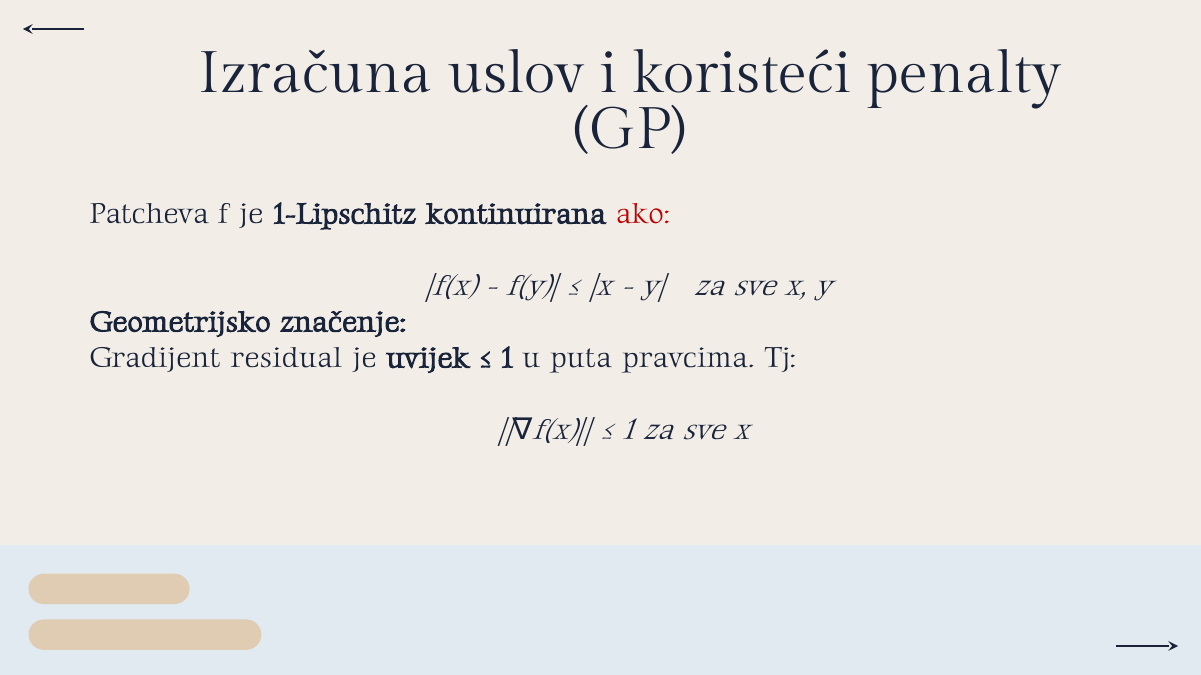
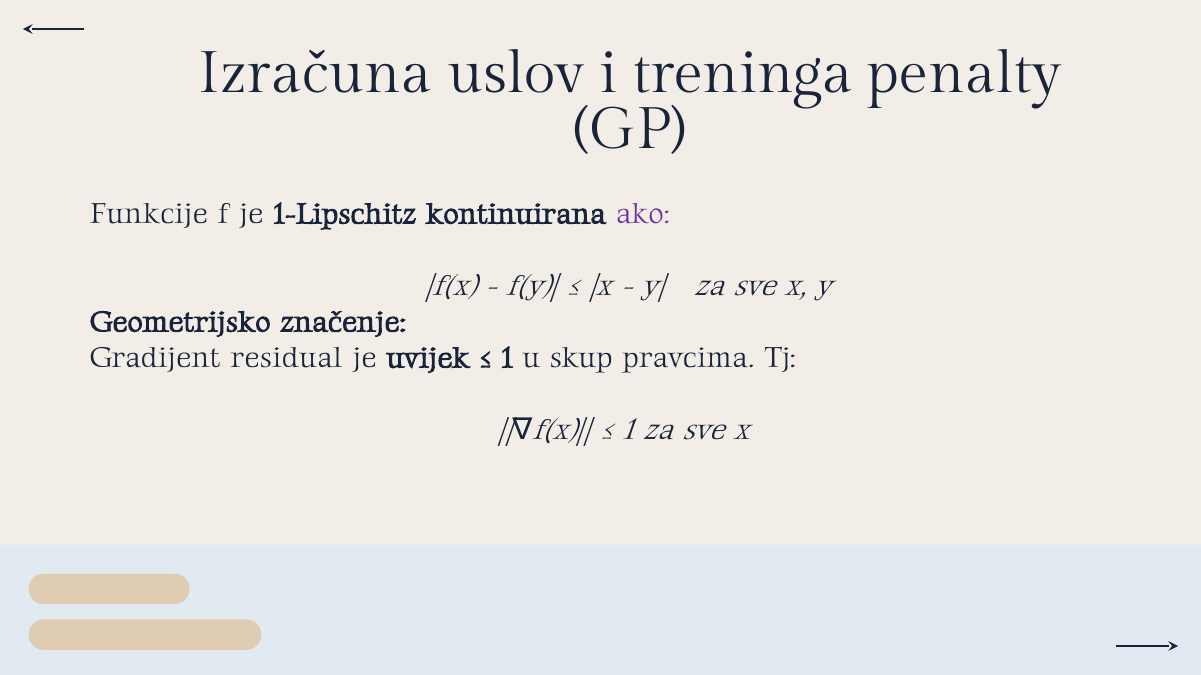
koristeći: koristeći -> treninga
Patcheva: Patcheva -> Funkcije
ako colour: red -> purple
puta: puta -> skup
